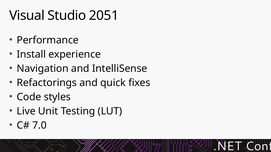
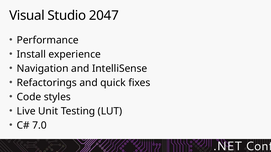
2051: 2051 -> 2047
